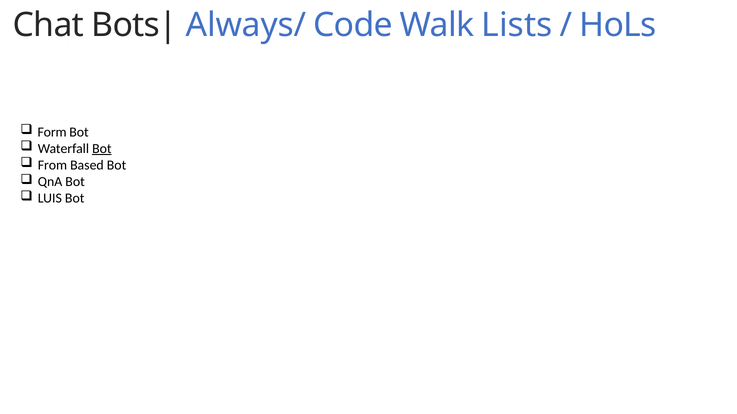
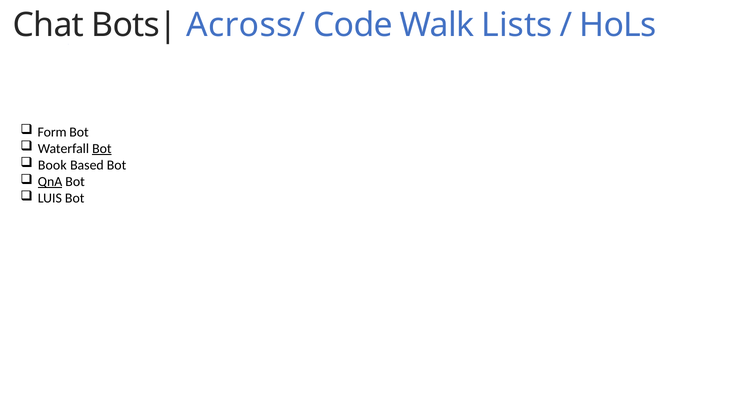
Always/: Always/ -> Across/
From: From -> Book
QnA underline: none -> present
